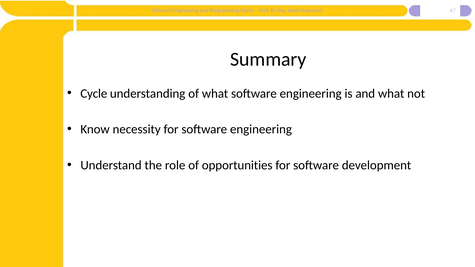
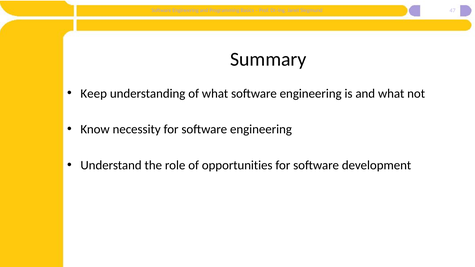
Cycle: Cycle -> Keep
